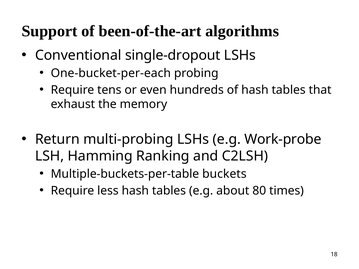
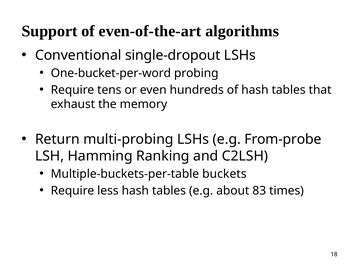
been-of-the-art: been-of-the-art -> even-of-the-art
One-bucket-per-each: One-bucket-per-each -> One-bucket-per-word
Work-probe: Work-probe -> From-probe
80: 80 -> 83
